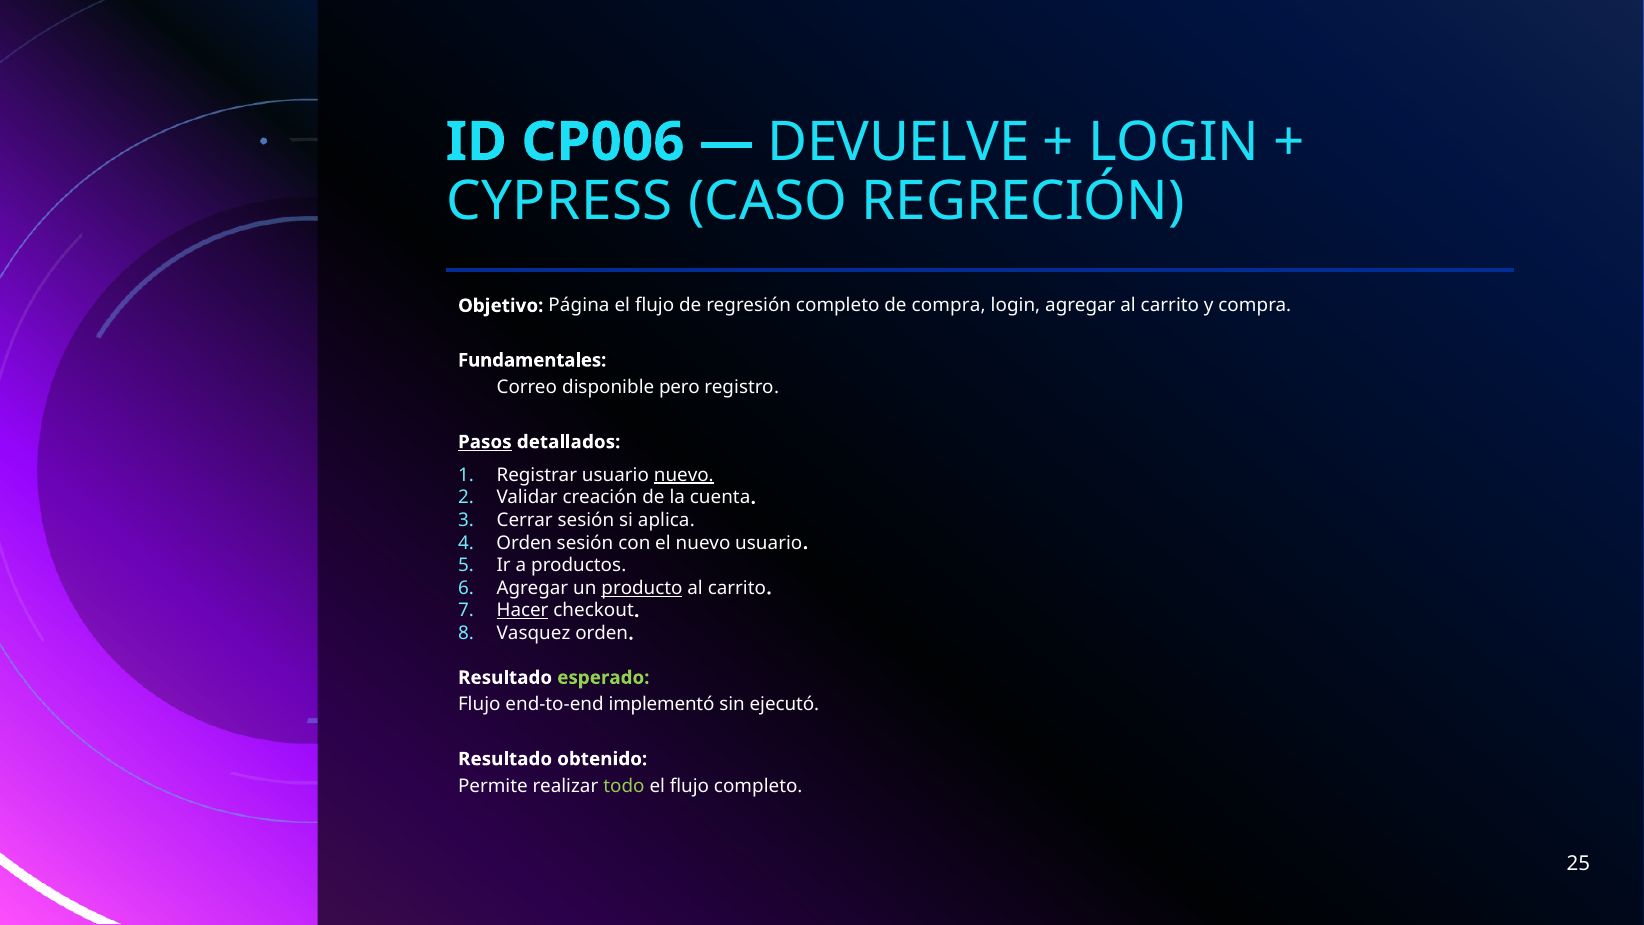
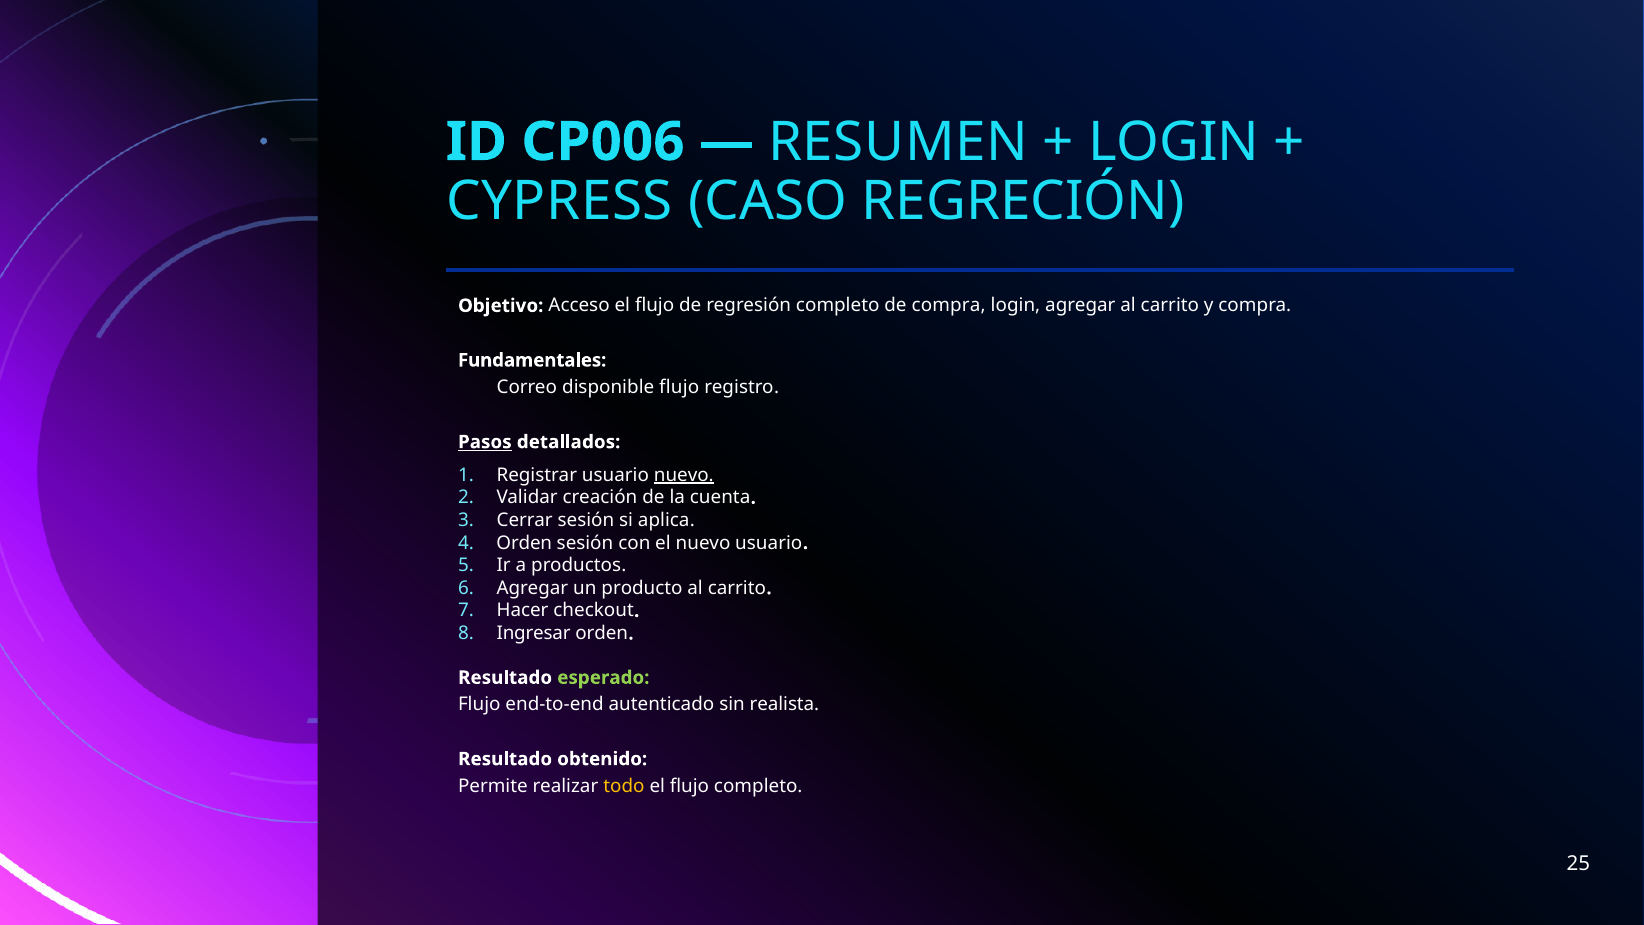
DEVUELVE: DEVUELVE -> RESUMEN
Página: Página -> Acceso
disponible pero: pero -> flujo
producto underline: present -> none
Hacer underline: present -> none
Vasquez: Vasquez -> Ingresar
implementó: implementó -> autenticado
ejecutó: ejecutó -> realista
todo colour: light green -> yellow
